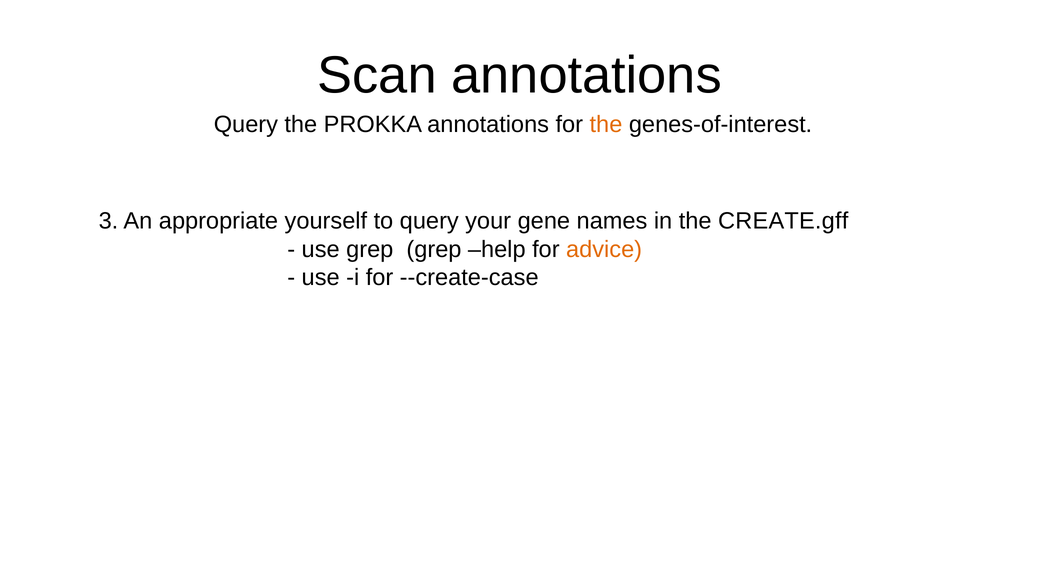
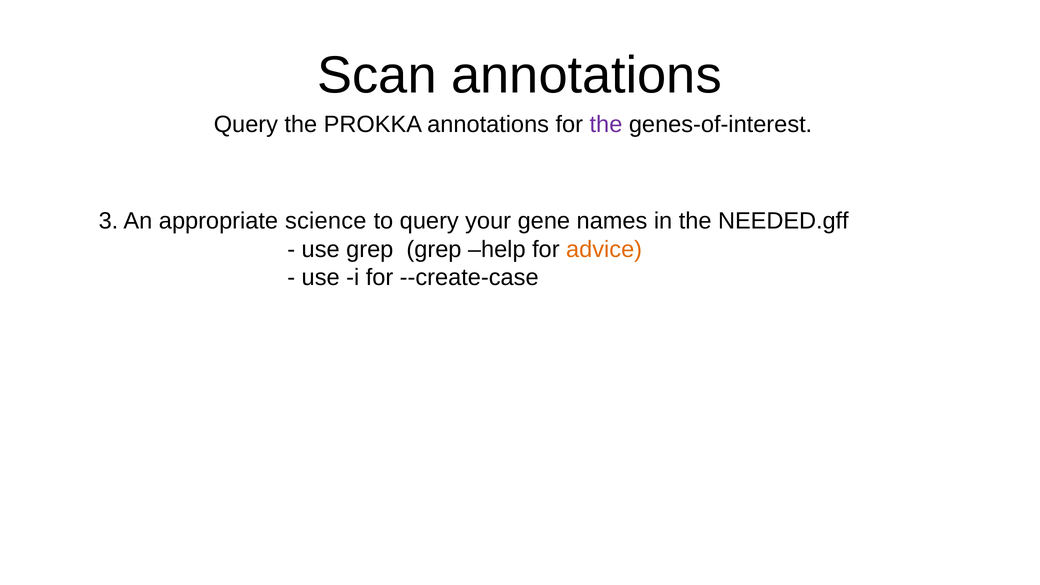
the at (606, 124) colour: orange -> purple
yourself: yourself -> science
CREATE.gff: CREATE.gff -> NEEDED.gff
